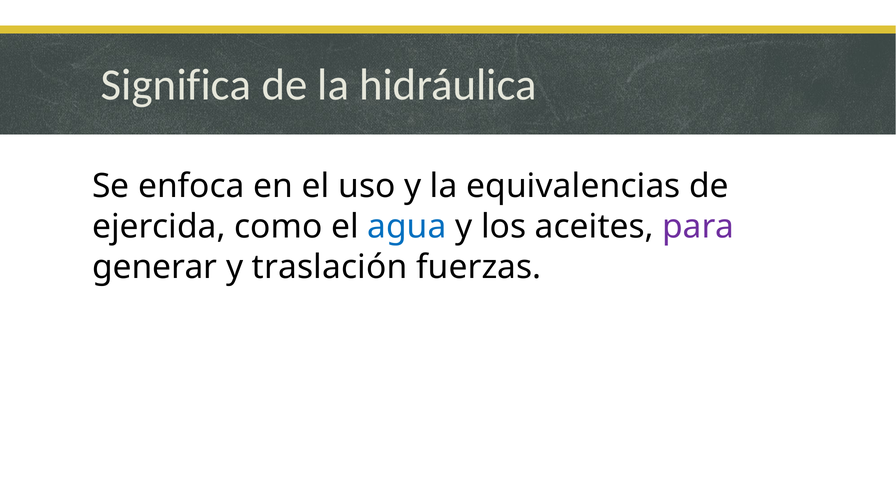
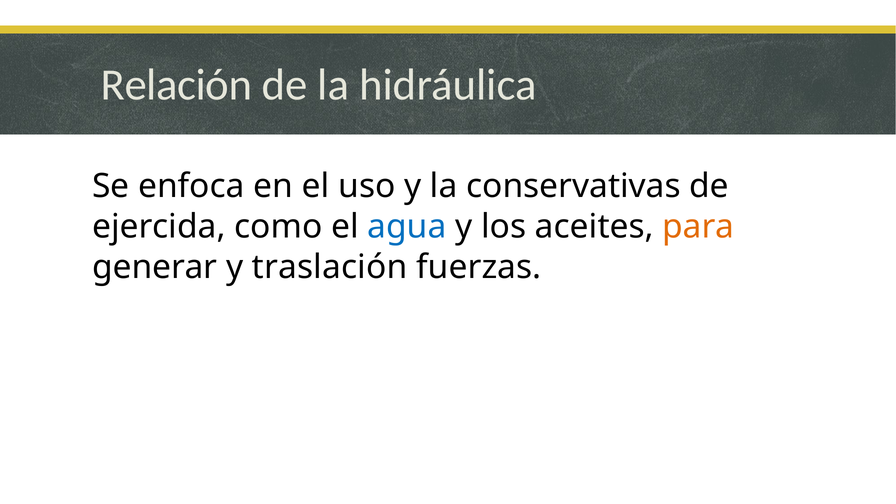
Significa: Significa -> Relación
equivalencias: equivalencias -> conservativas
para colour: purple -> orange
